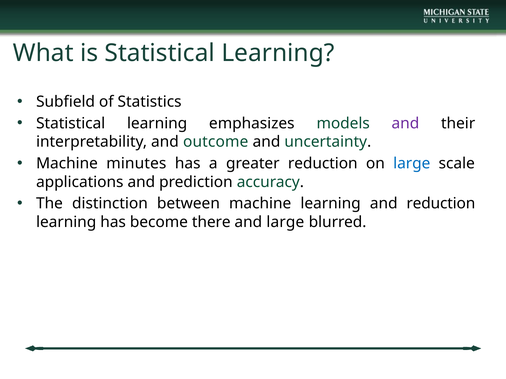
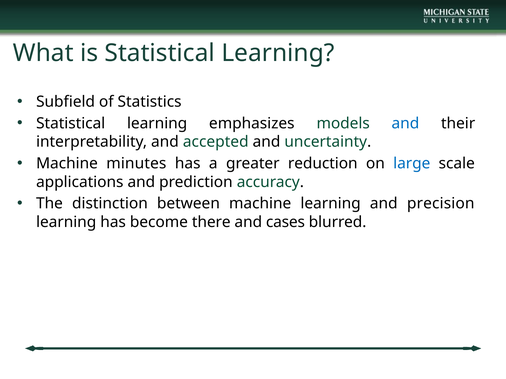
and at (405, 123) colour: purple -> blue
outcome: outcome -> accepted
and reduction: reduction -> precision
and large: large -> cases
